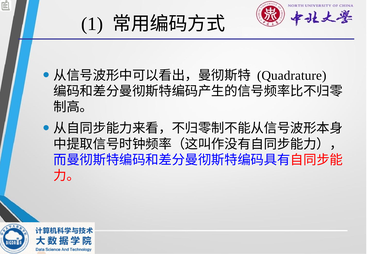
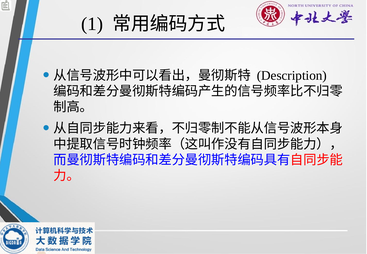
Quadrature: Quadrature -> Description
